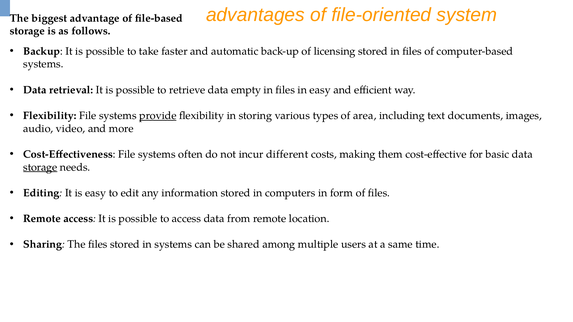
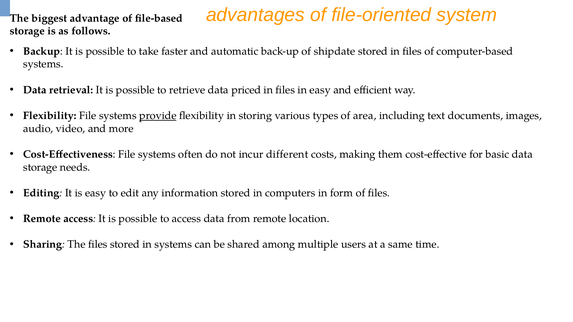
licensing: licensing -> shipdate
empty: empty -> priced
storage at (40, 167) underline: present -> none
